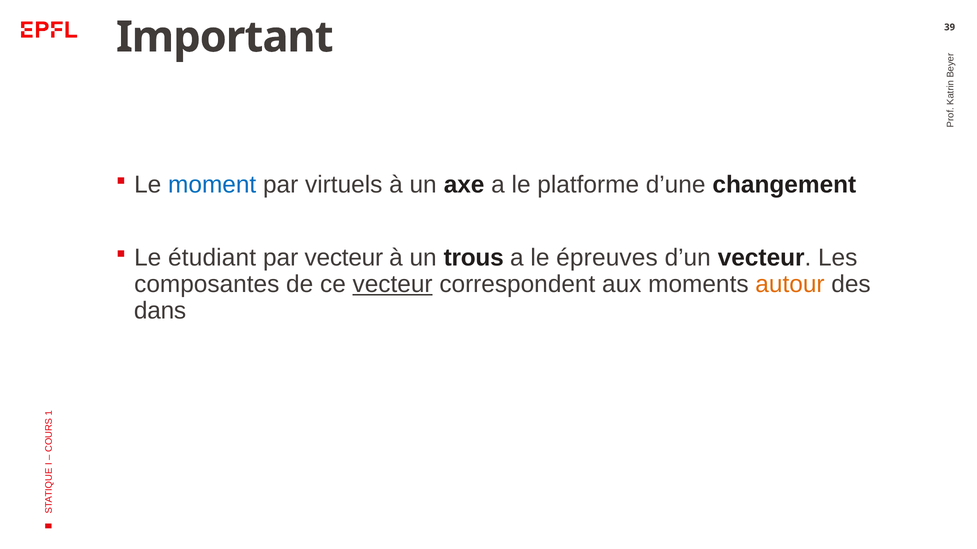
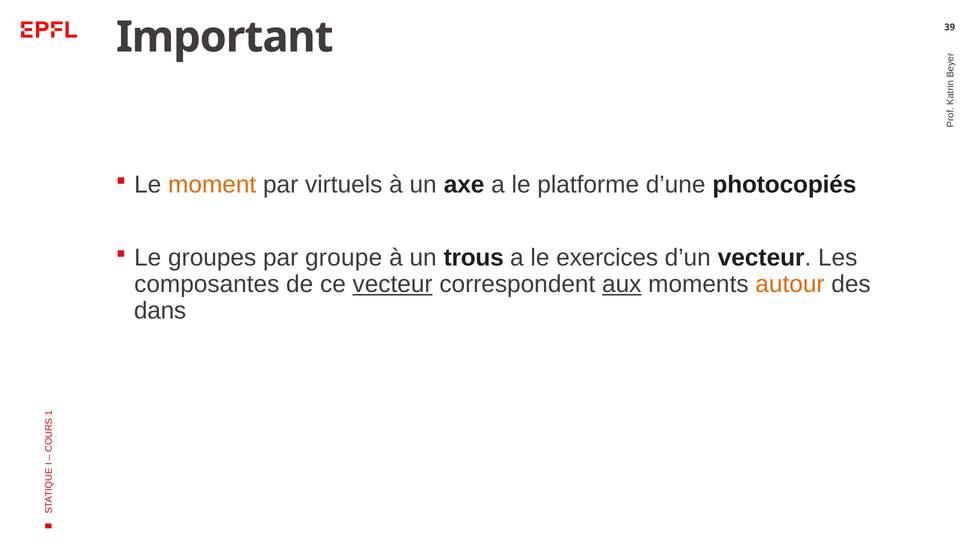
moment colour: blue -> orange
changement: changement -> photocopiés
étudiant: étudiant -> groupes
par vecteur: vecteur -> groupe
épreuves: épreuves -> exercices
aux underline: none -> present
